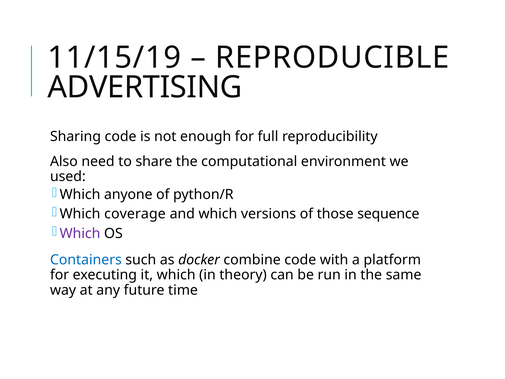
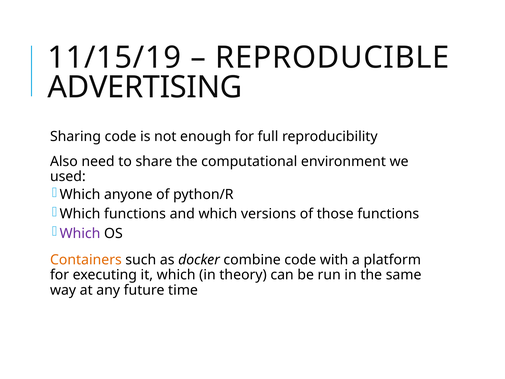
Which coverage: coverage -> functions
those sequence: sequence -> functions
Containers colour: blue -> orange
